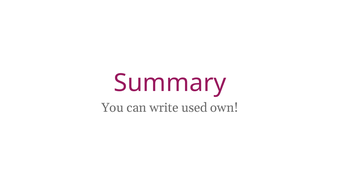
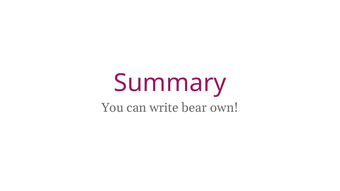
used: used -> bear
